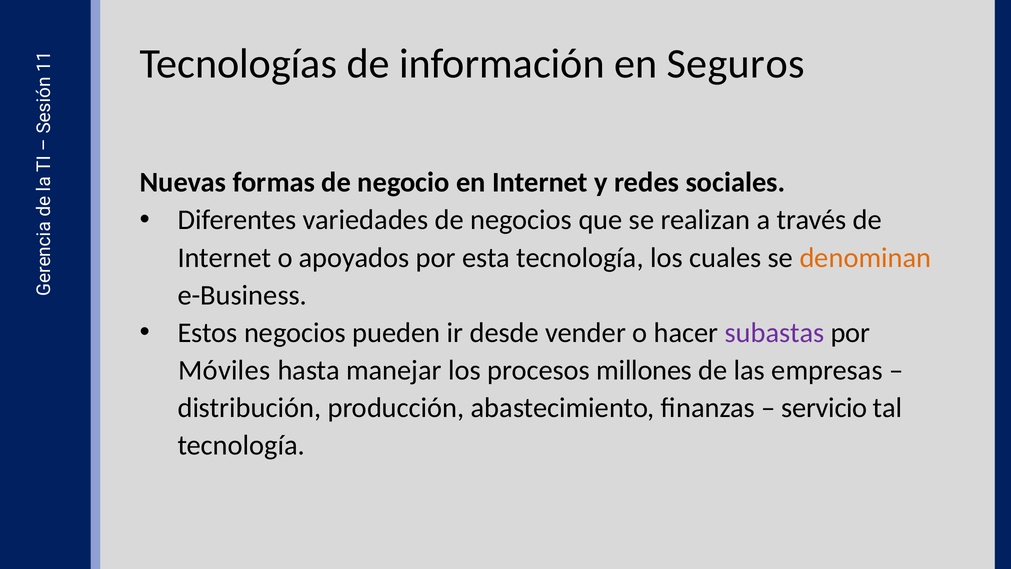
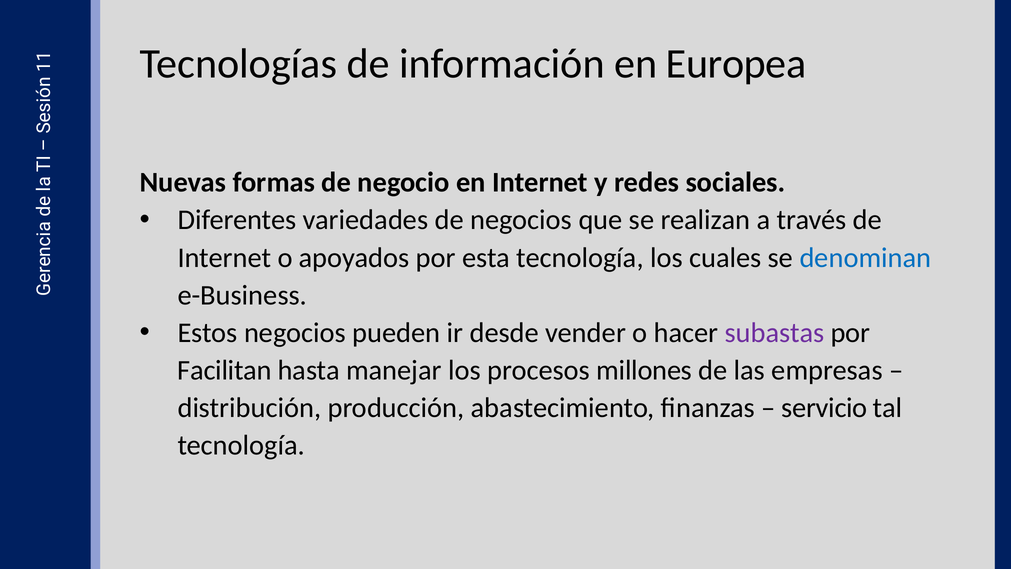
Seguros: Seguros -> Europea
denominan colour: orange -> blue
Móviles: Móviles -> Facilitan
